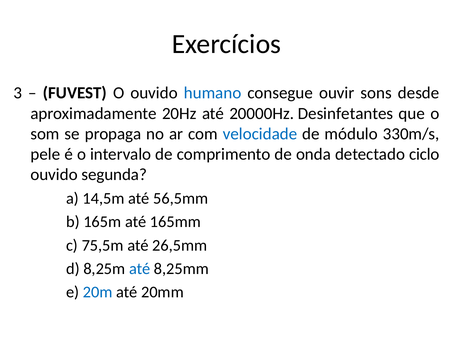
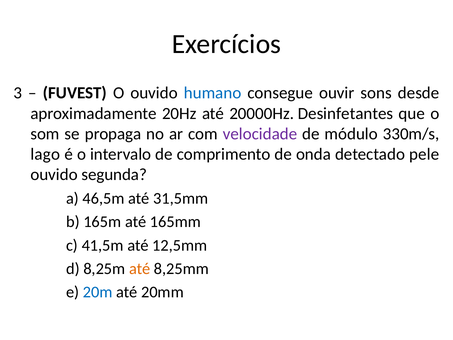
velocidade colour: blue -> purple
pele: pele -> lago
ciclo: ciclo -> pele
14,5m: 14,5m -> 46,5m
56,5mm: 56,5mm -> 31,5mm
75,5m: 75,5m -> 41,5m
26,5mm: 26,5mm -> 12,5mm
até at (140, 268) colour: blue -> orange
